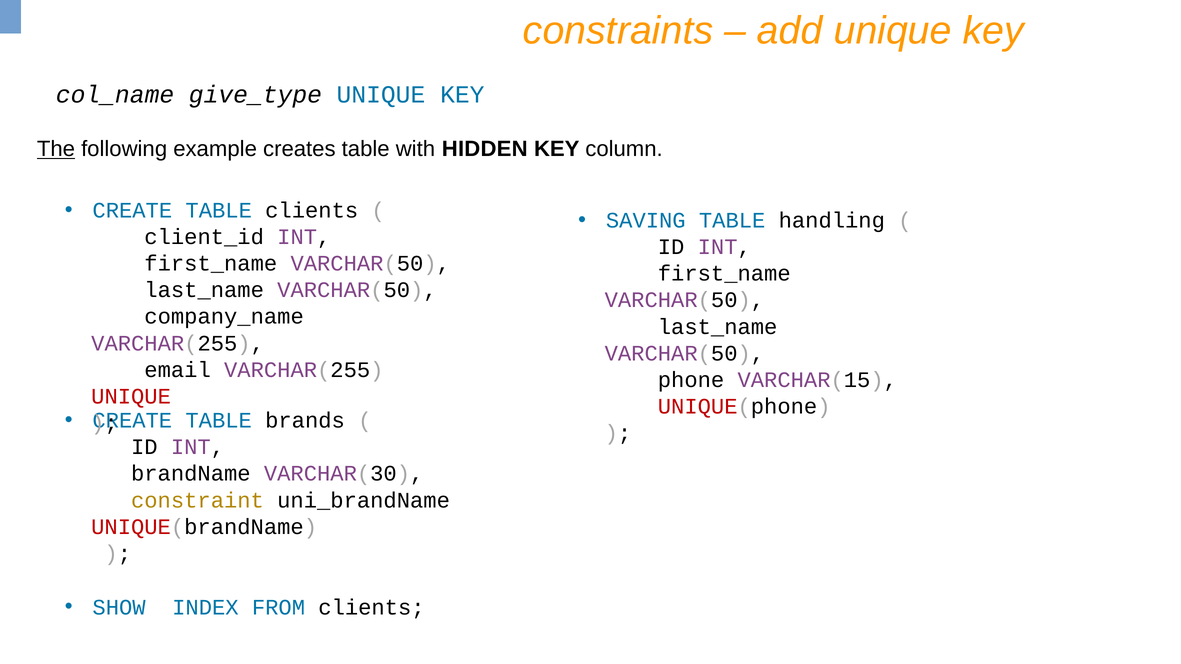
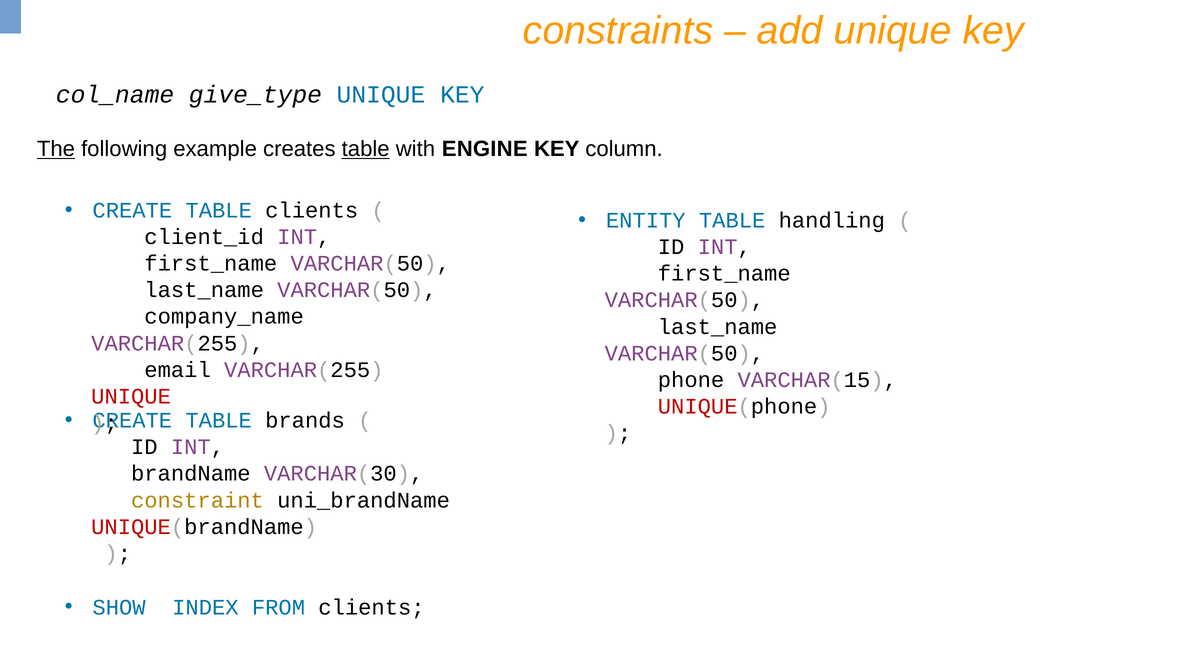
table at (366, 149) underline: none -> present
HIDDEN: HIDDEN -> ENGINE
SAVING: SAVING -> ENTITY
